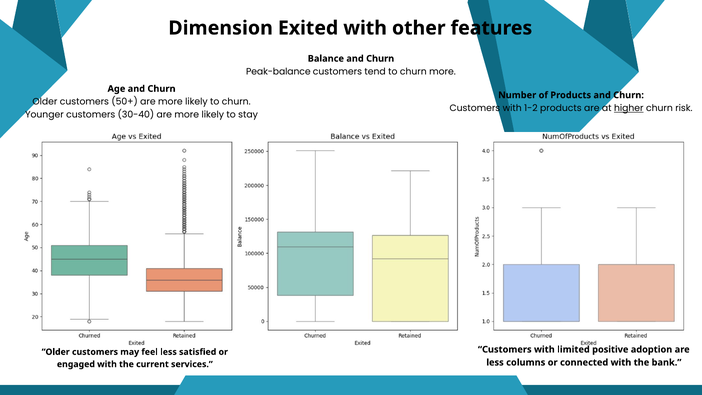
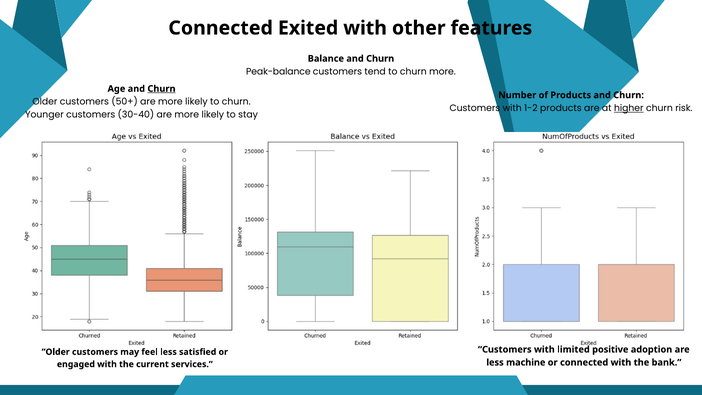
Dimension at (221, 28): Dimension -> Connected
Churn at (161, 89) underline: none -> present
columns: columns -> machine
